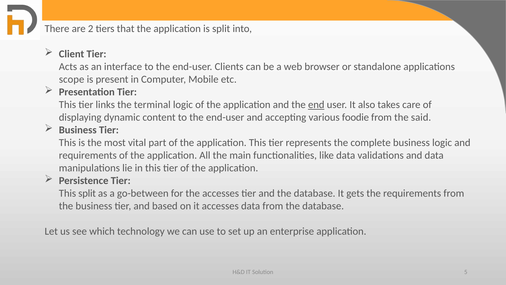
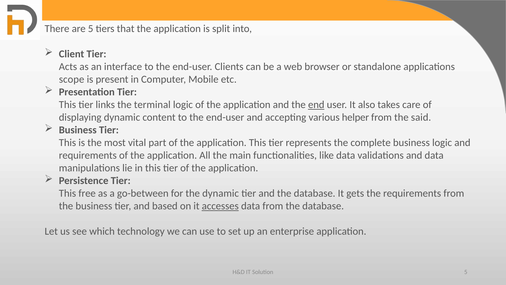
are 2: 2 -> 5
foodie: foodie -> helper
This split: split -> free
the accesses: accesses -> dynamic
accesses at (220, 206) underline: none -> present
